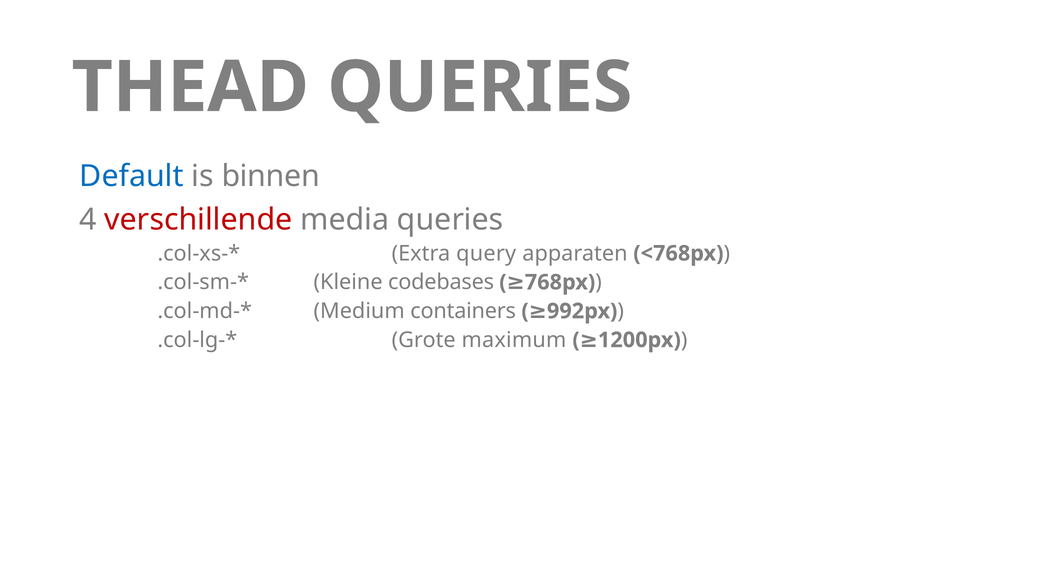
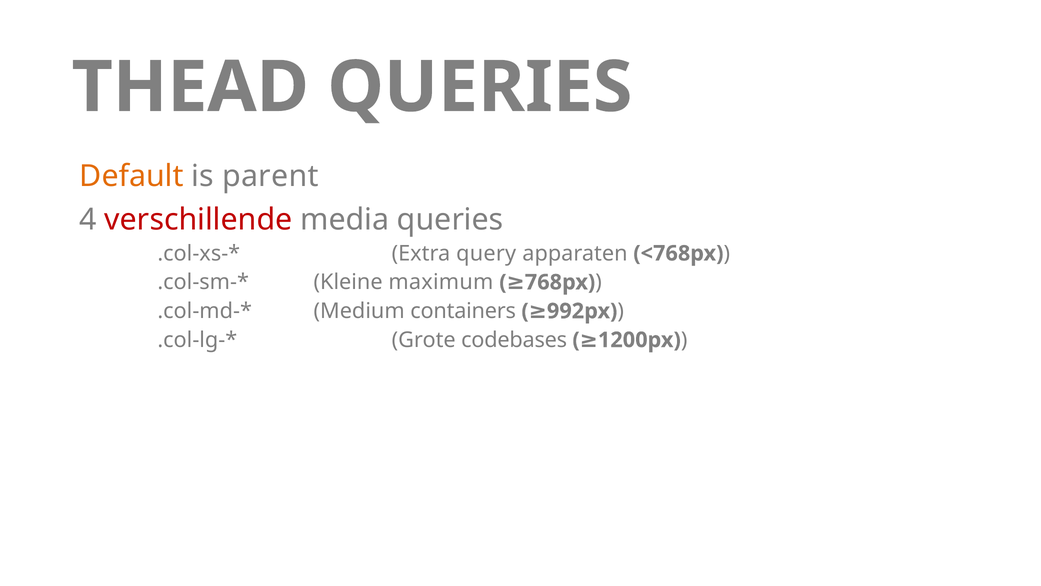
Default colour: blue -> orange
binnen: binnen -> parent
codebases: codebases -> maximum
maximum: maximum -> codebases
